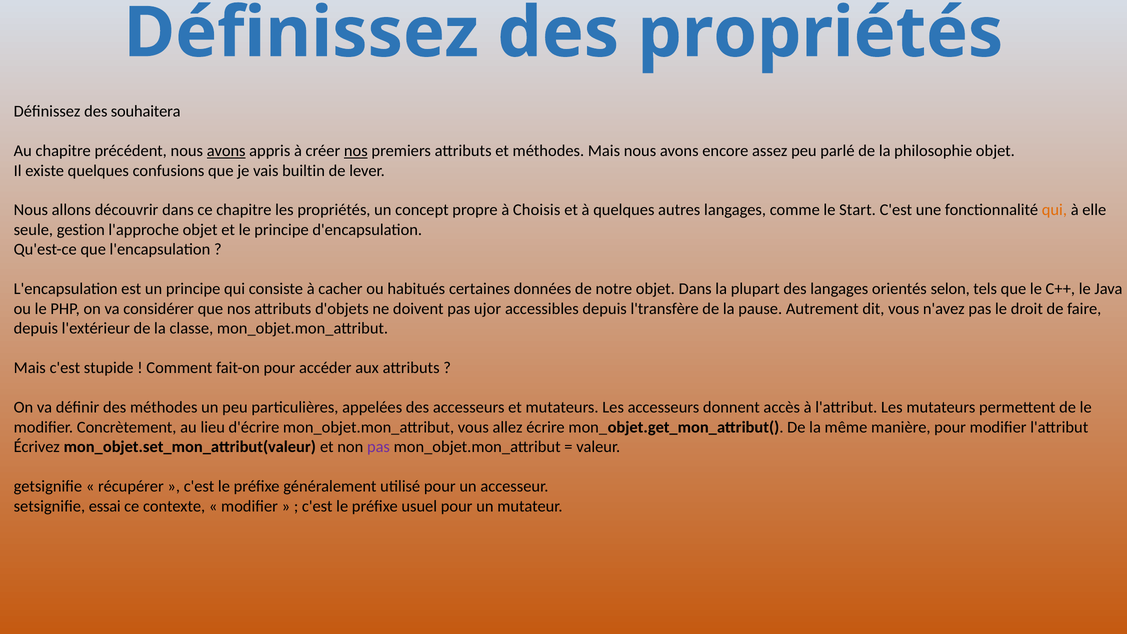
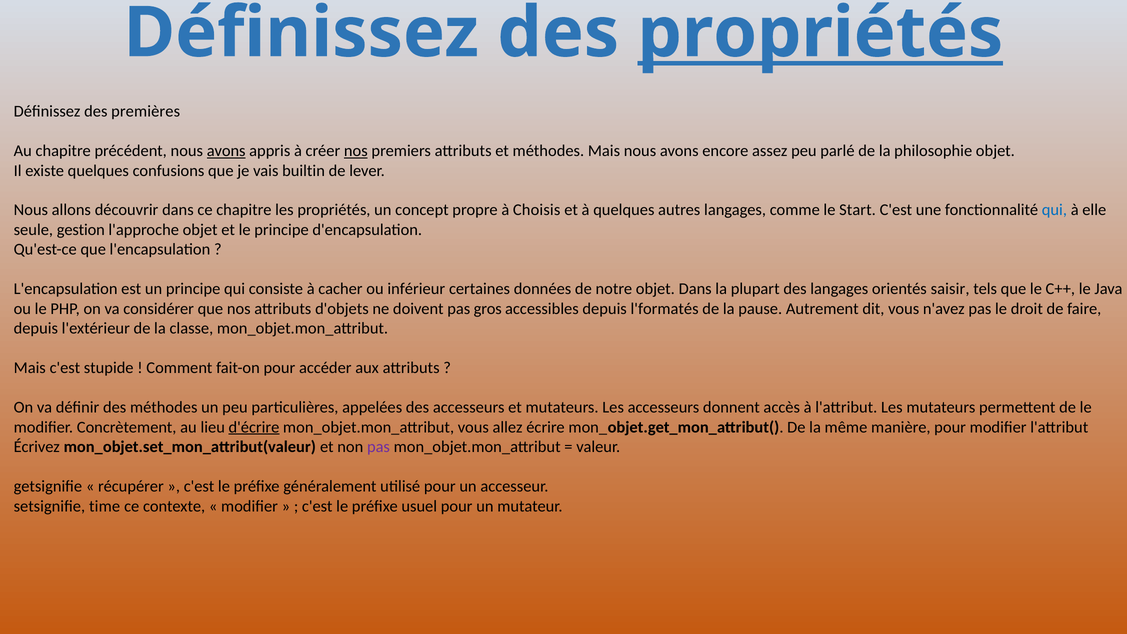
propriétés at (820, 33) underline: none -> present
souhaitera: souhaitera -> premières
qui at (1054, 210) colour: orange -> blue
habitués: habitués -> inférieur
selon: selon -> saisir
ujor: ujor -> gros
l'transfère: l'transfère -> l'formatés
d'écrire underline: none -> present
essai: essai -> time
